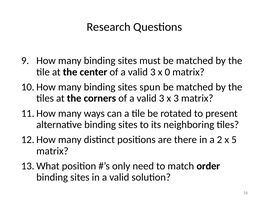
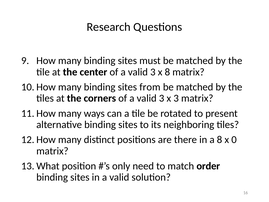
x 0: 0 -> 8
spun: spun -> from
a 2: 2 -> 8
5: 5 -> 0
